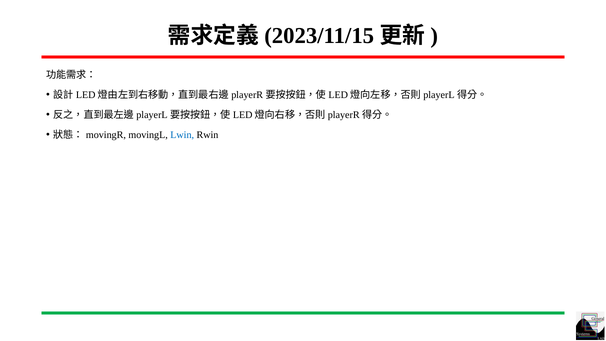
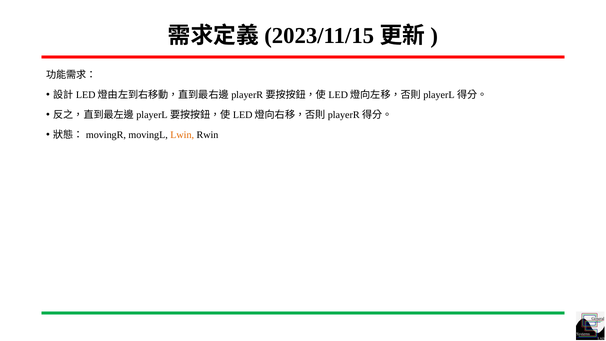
Lwin colour: blue -> orange
